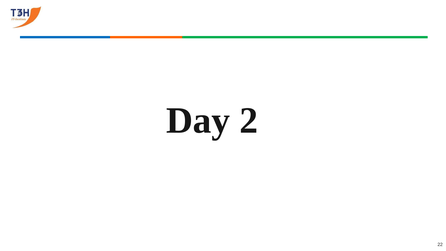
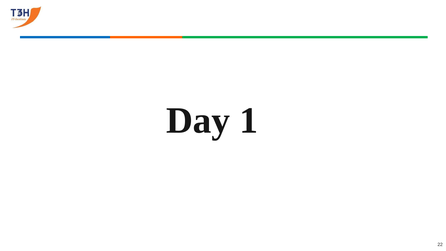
Day 2: 2 -> 1
